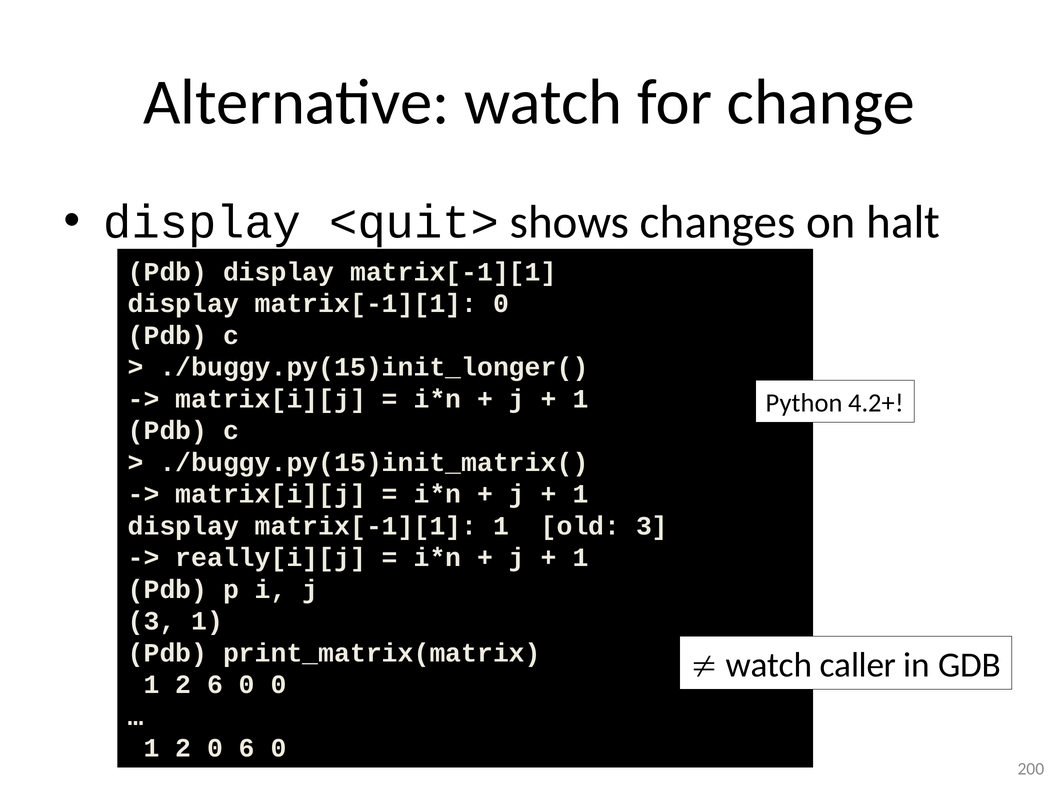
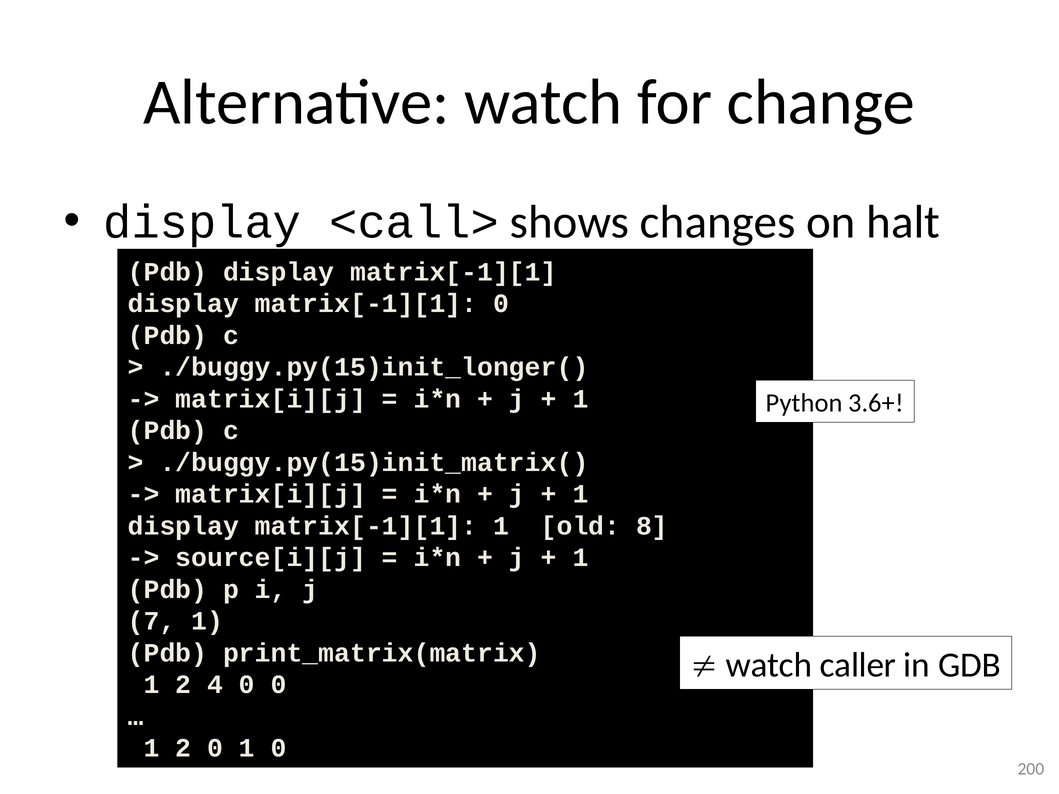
<quit>: <quit> -> <call>
4.2+: 4.2+ -> 3.6+
old 3: 3 -> 8
really[i][j: really[i][j -> source[i][j
3 at (152, 621): 3 -> 7
2 6: 6 -> 4
0 6: 6 -> 1
